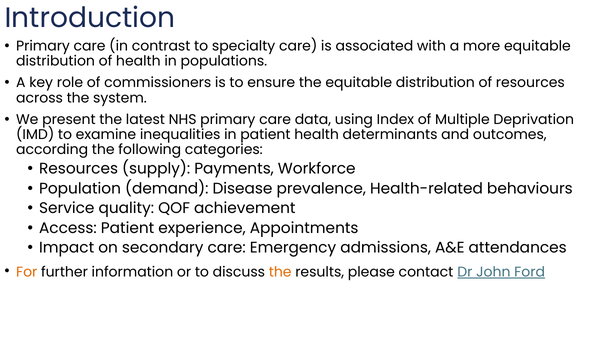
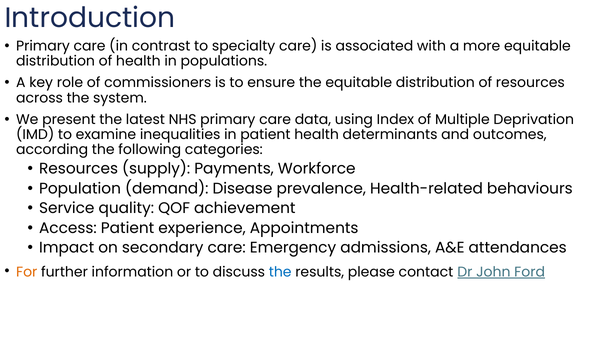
the at (280, 272) colour: orange -> blue
